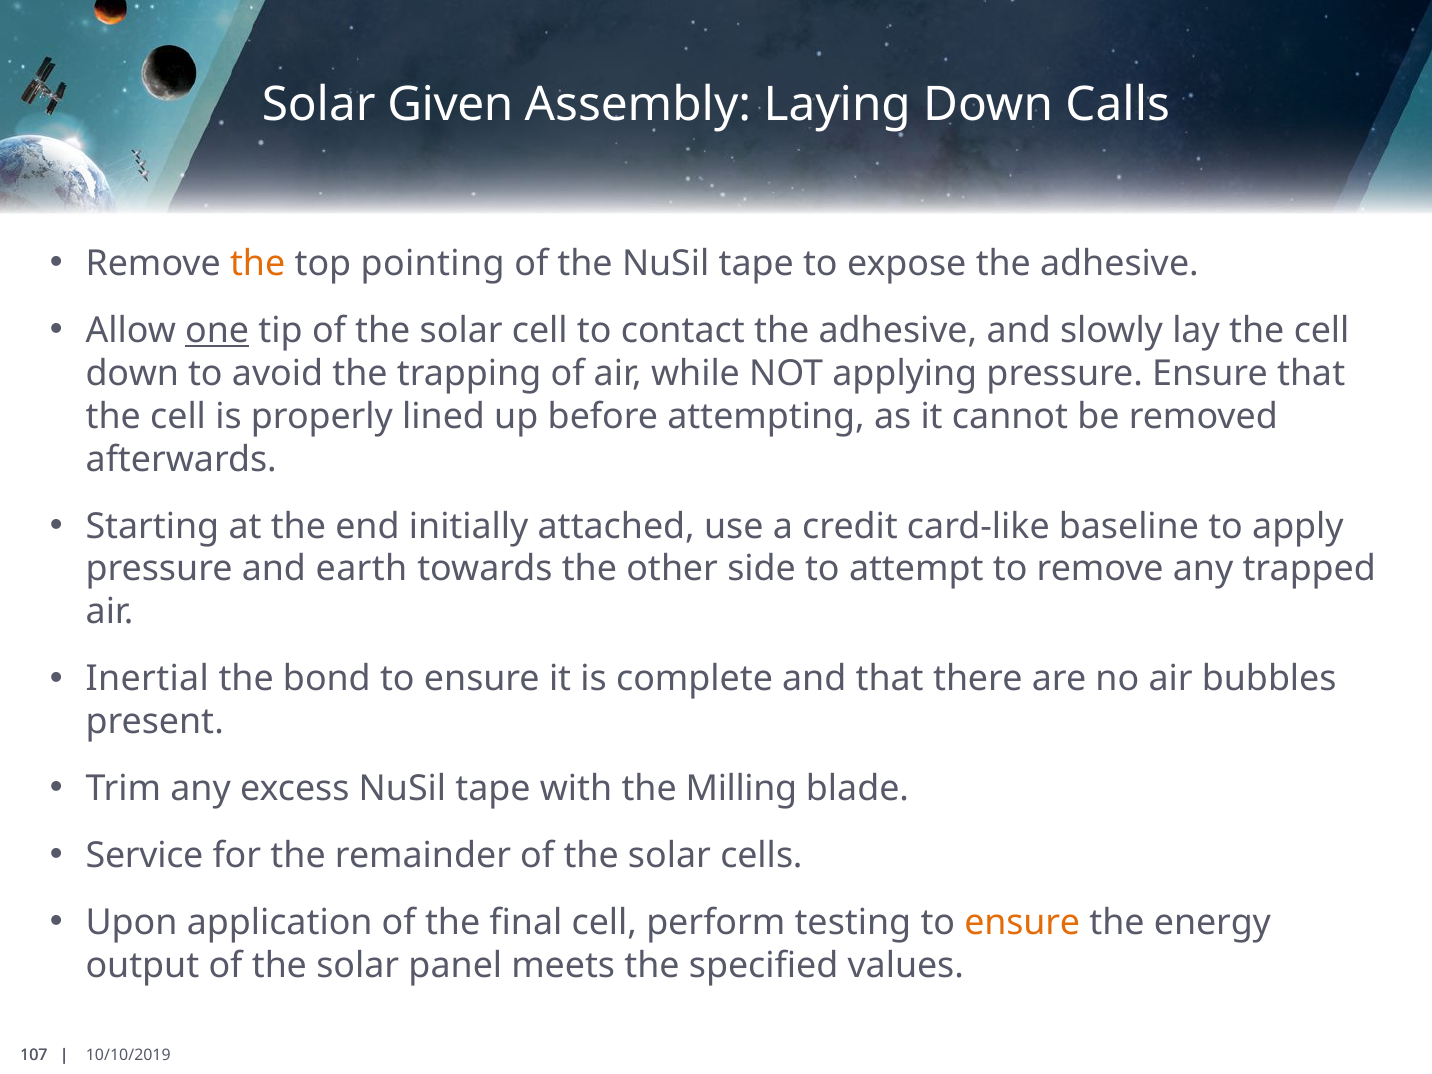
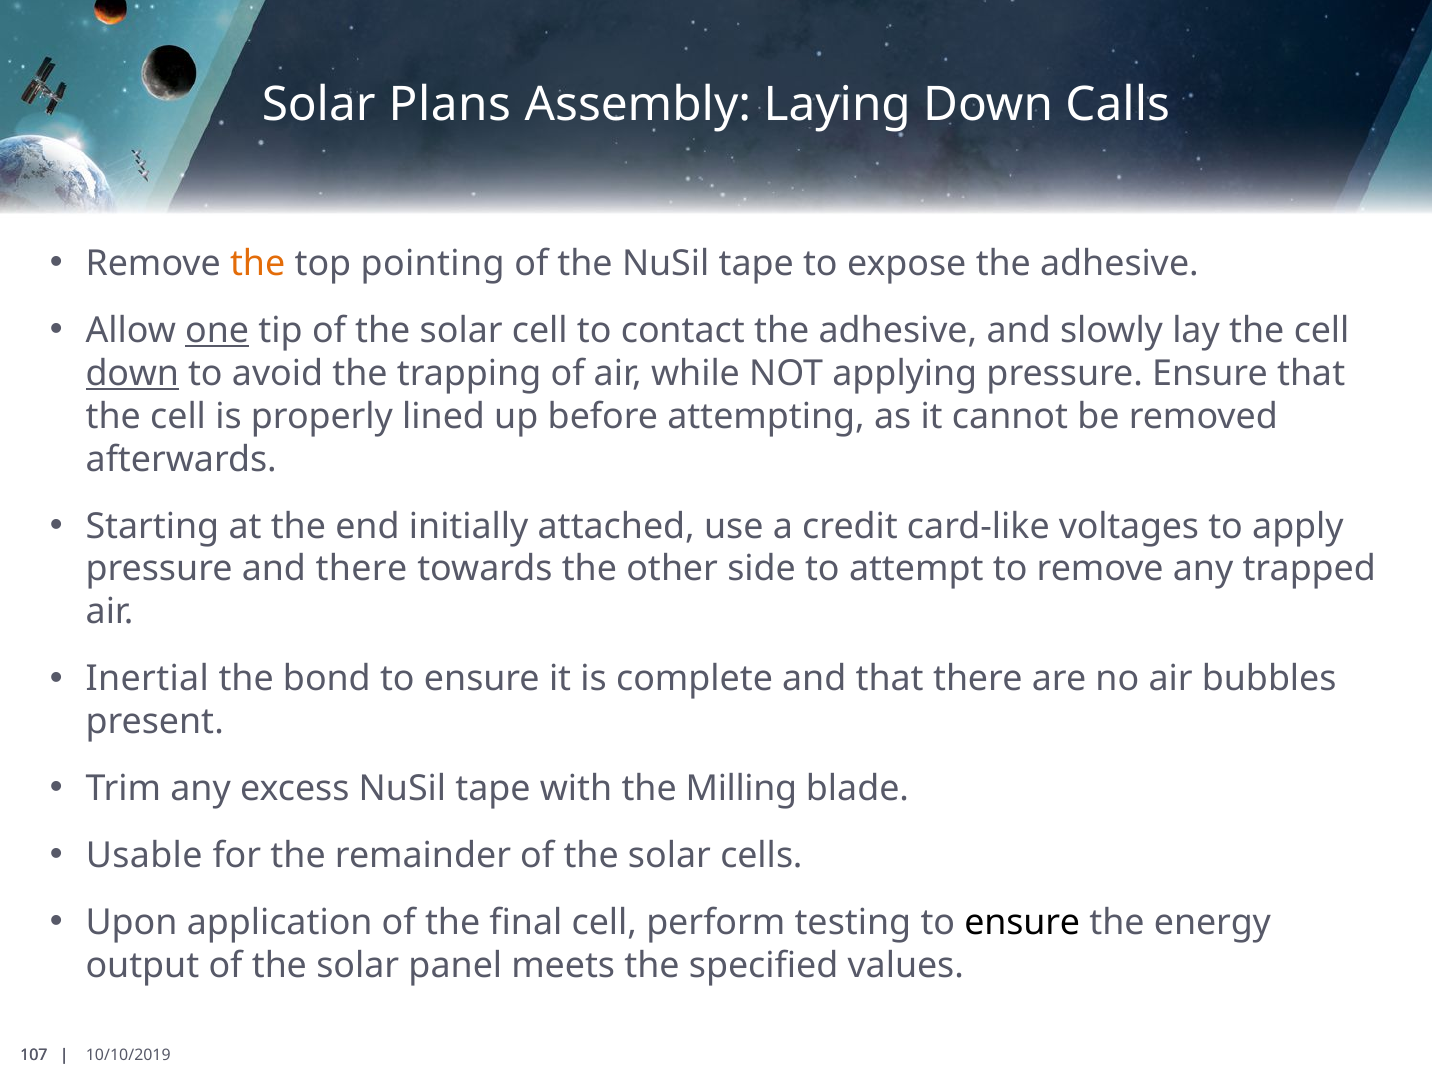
Given: Given -> Plans
down at (132, 373) underline: none -> present
baseline: baseline -> voltages
and earth: earth -> there
Service: Service -> Usable
ensure at (1022, 922) colour: orange -> black
